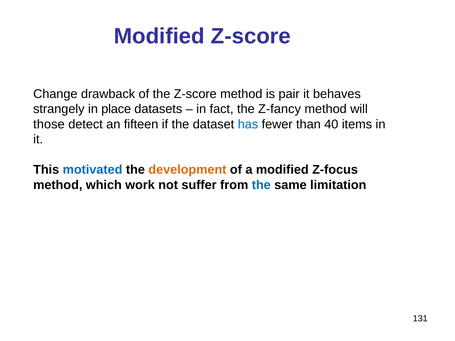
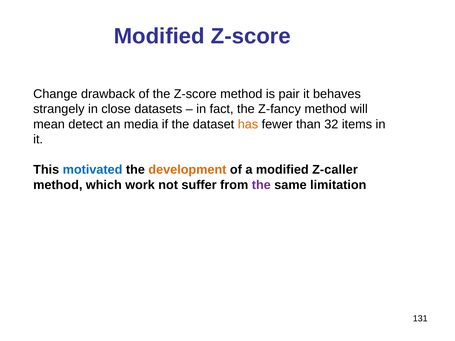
place: place -> close
those: those -> mean
fifteen: fifteen -> media
has colour: blue -> orange
40: 40 -> 32
Z-focus: Z-focus -> Z-caller
the at (261, 185) colour: blue -> purple
